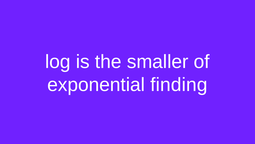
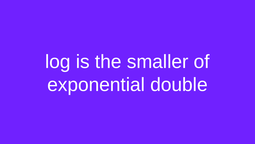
finding: finding -> double
